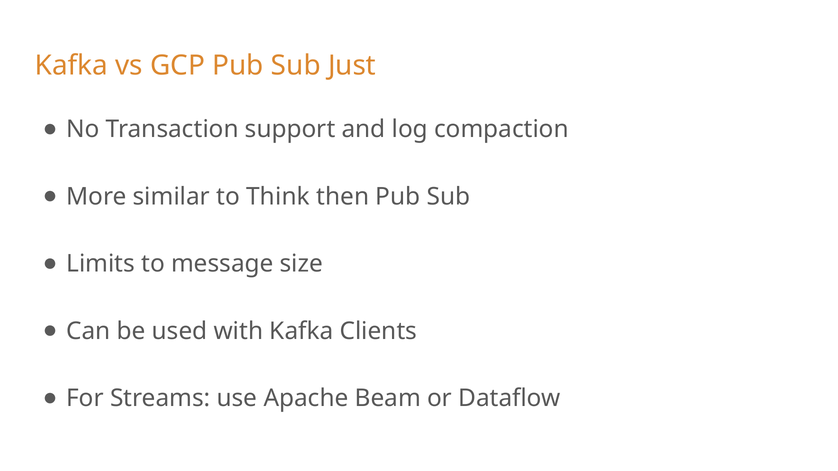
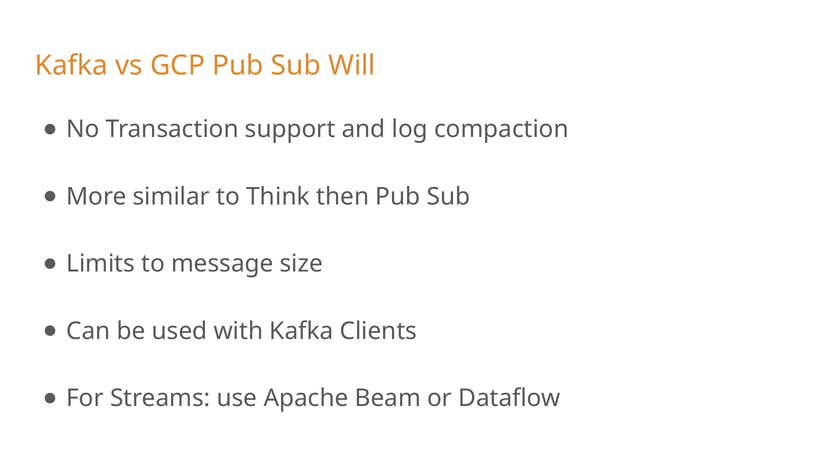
Just: Just -> Will
